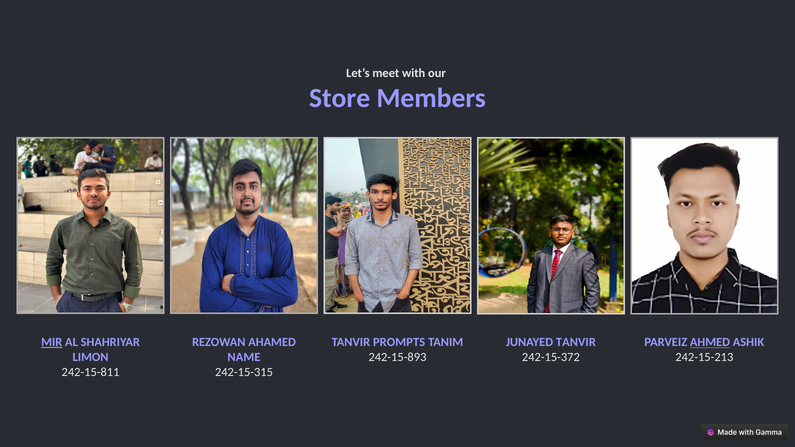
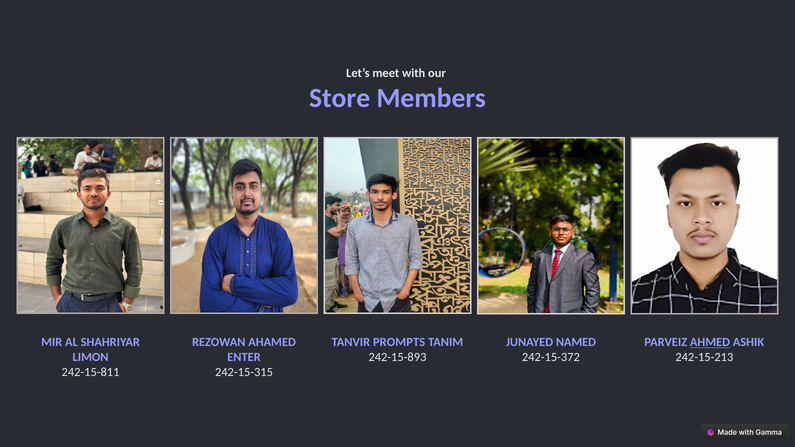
MIR underline: present -> none
JUNAYED TANVIR: TANVIR -> NAMED
NAME: NAME -> ENTER
